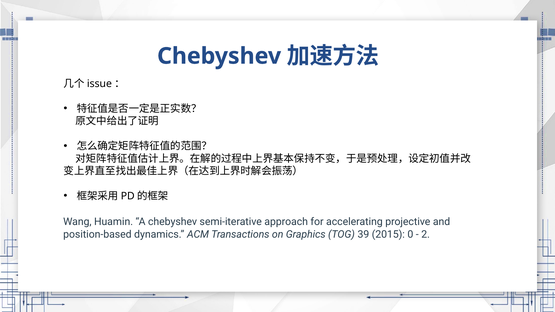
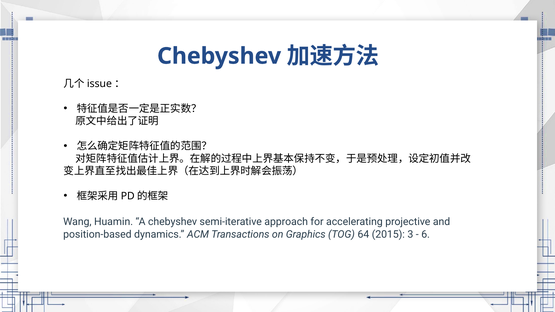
39: 39 -> 64
0: 0 -> 3
2: 2 -> 6
